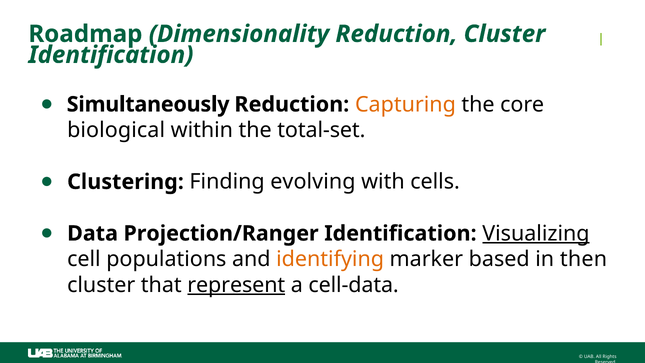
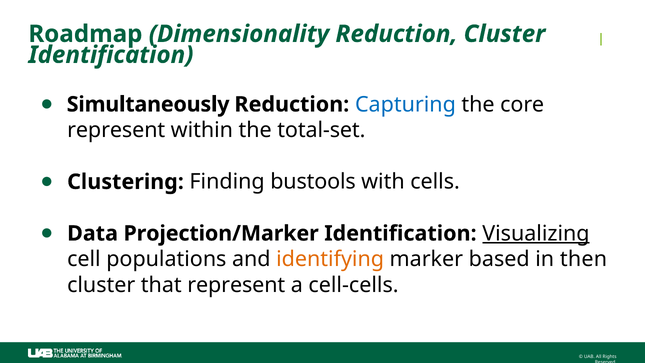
Capturing colour: orange -> blue
biological at (116, 130): biological -> represent
evolving: evolving -> bustools
Projection/Ranger: Projection/Ranger -> Projection/Marker
represent at (236, 285) underline: present -> none
cell-data: cell-data -> cell-cells
